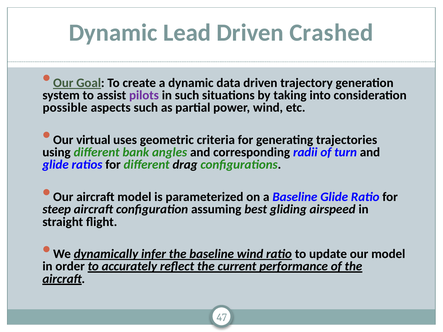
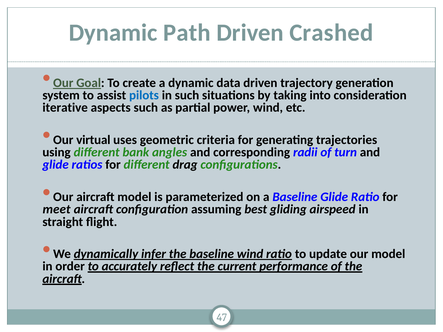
Lead: Lead -> Path
pilots colour: purple -> blue
possible: possible -> iterative
steep: steep -> meet
